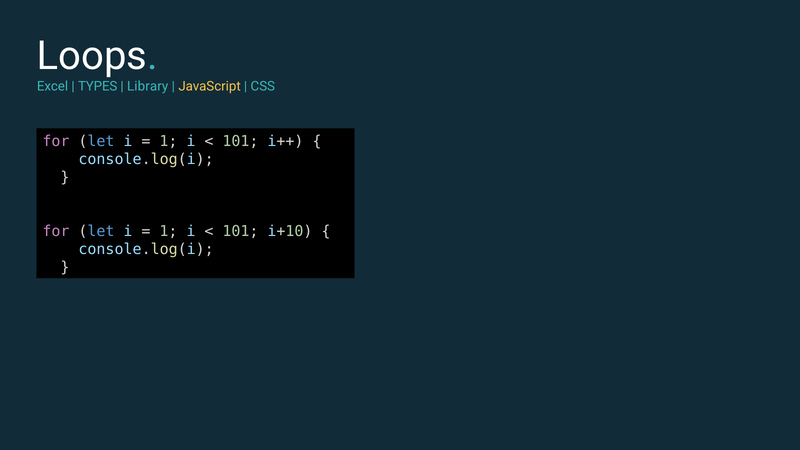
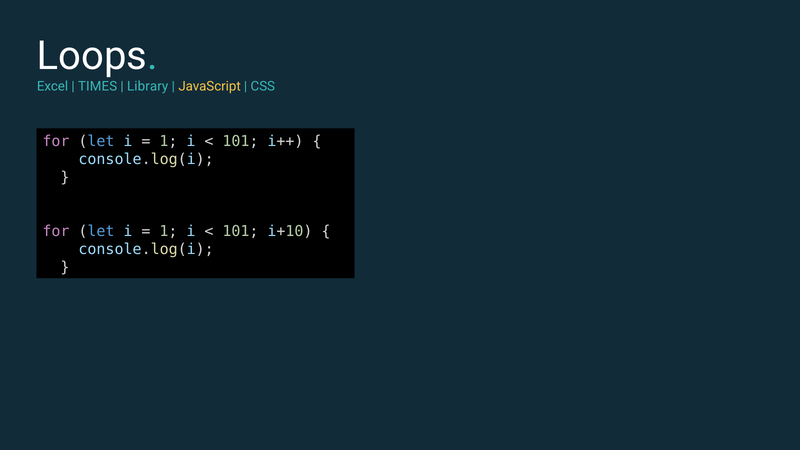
TYPES: TYPES -> TIMES
